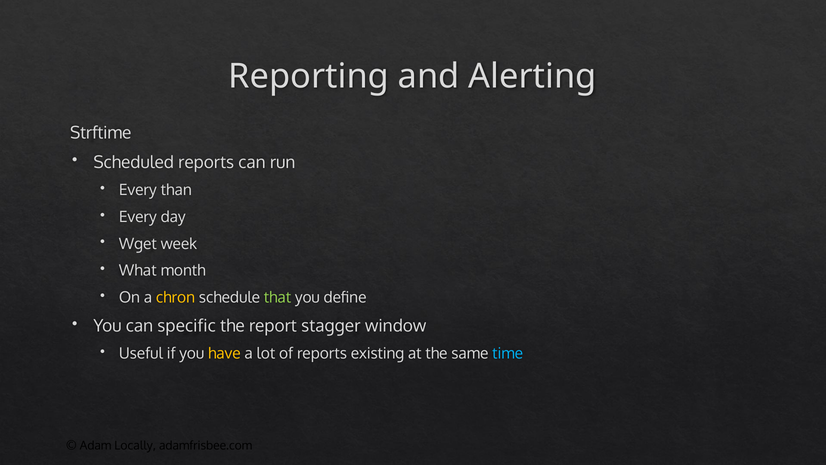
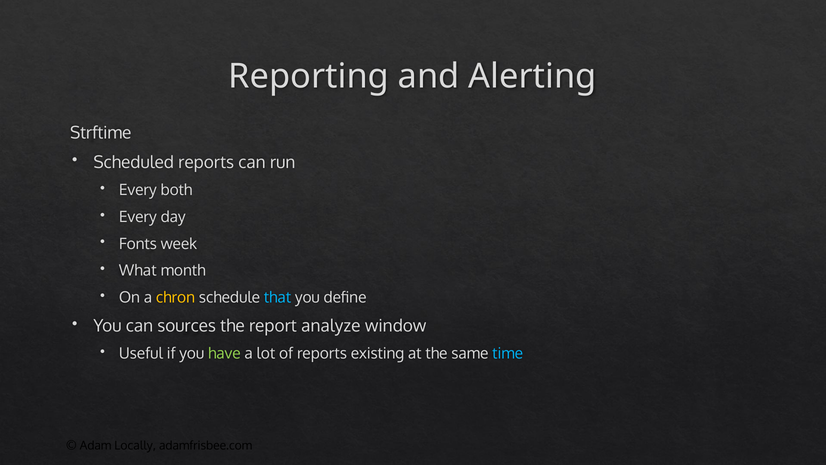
than: than -> both
Wget: Wget -> Fonts
that colour: light green -> light blue
specific: specific -> sources
stagger: stagger -> analyze
have colour: yellow -> light green
